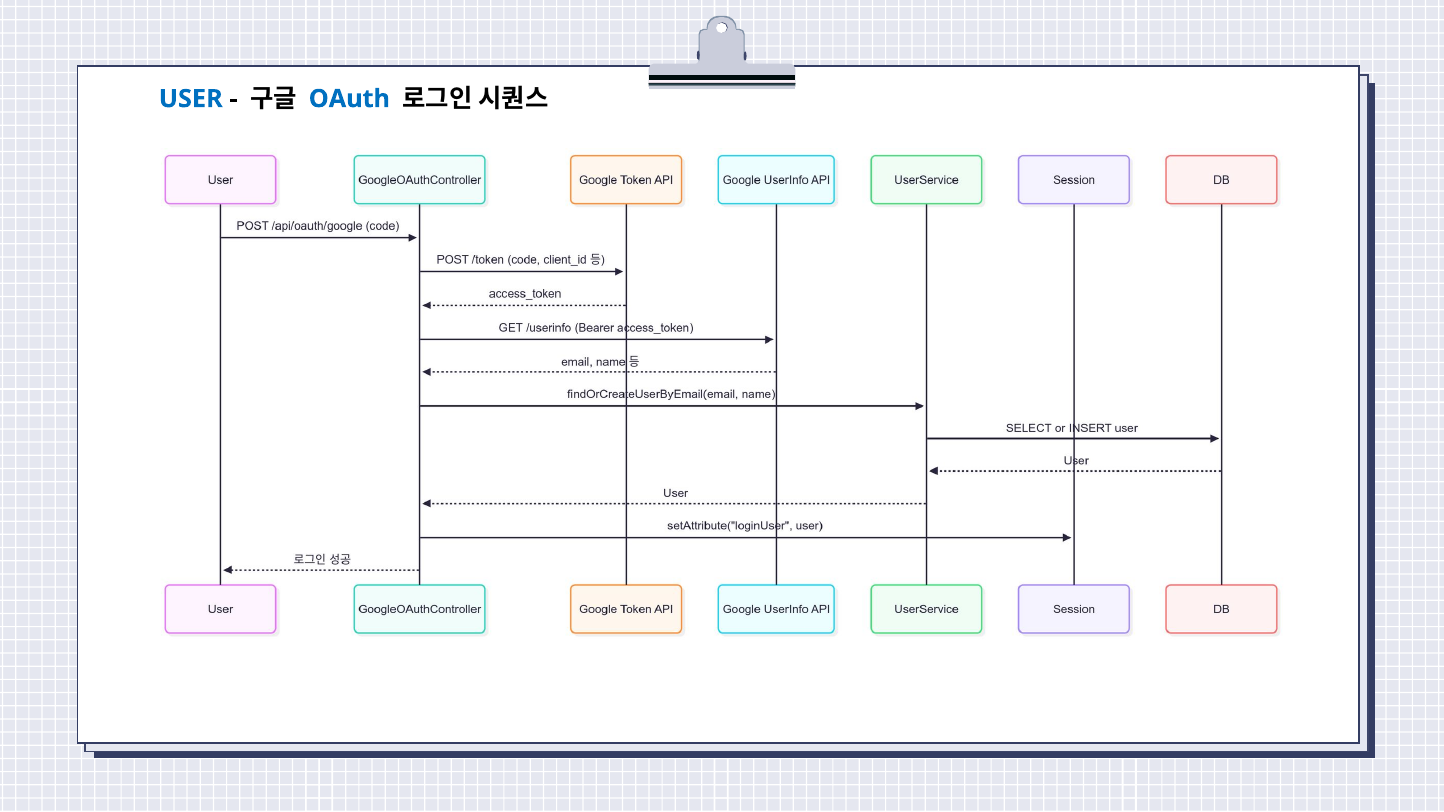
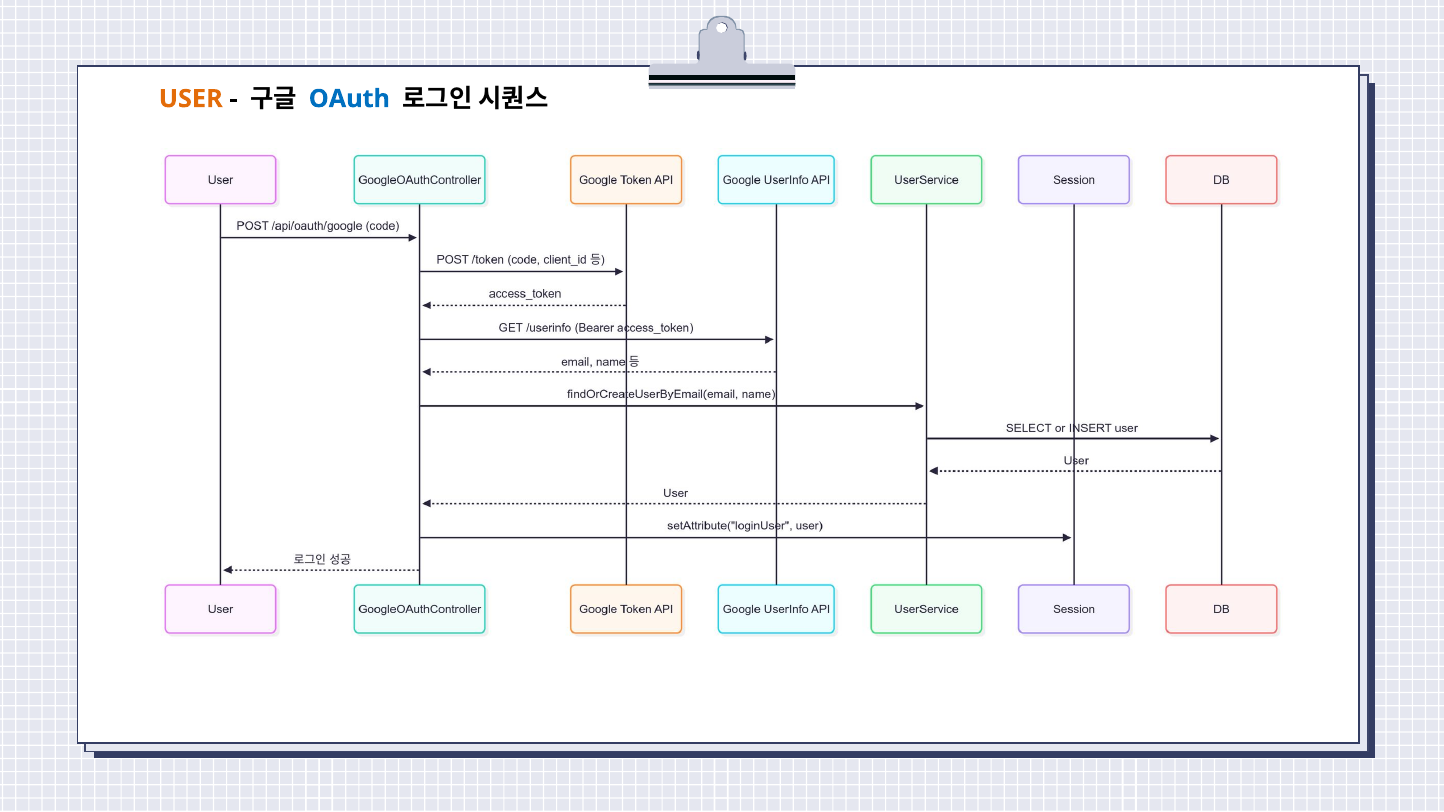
USER colour: blue -> orange
